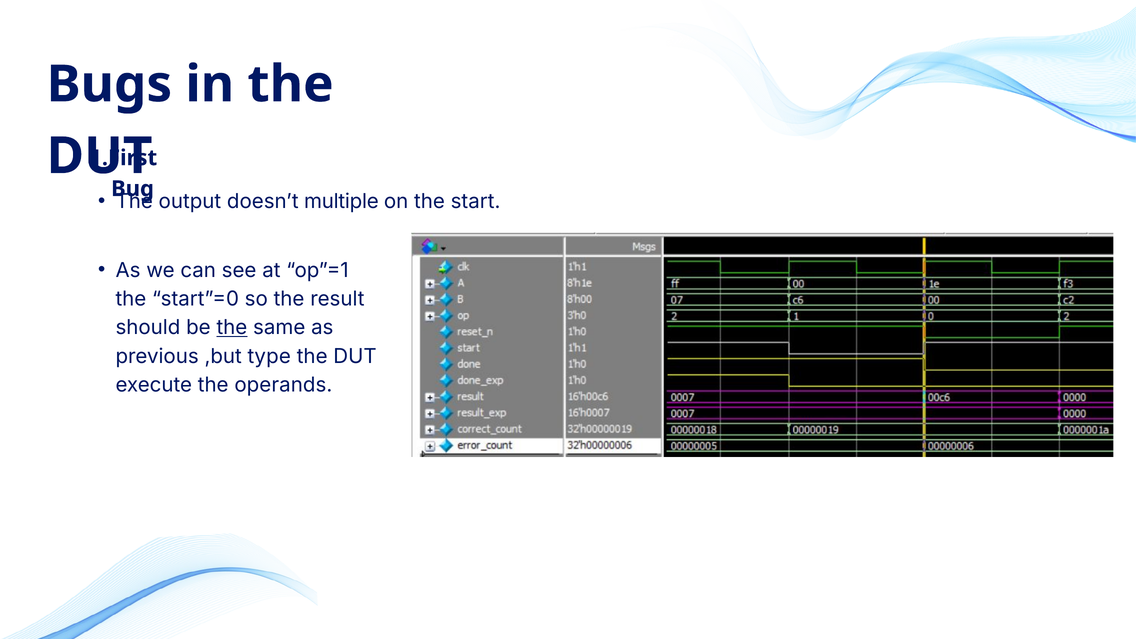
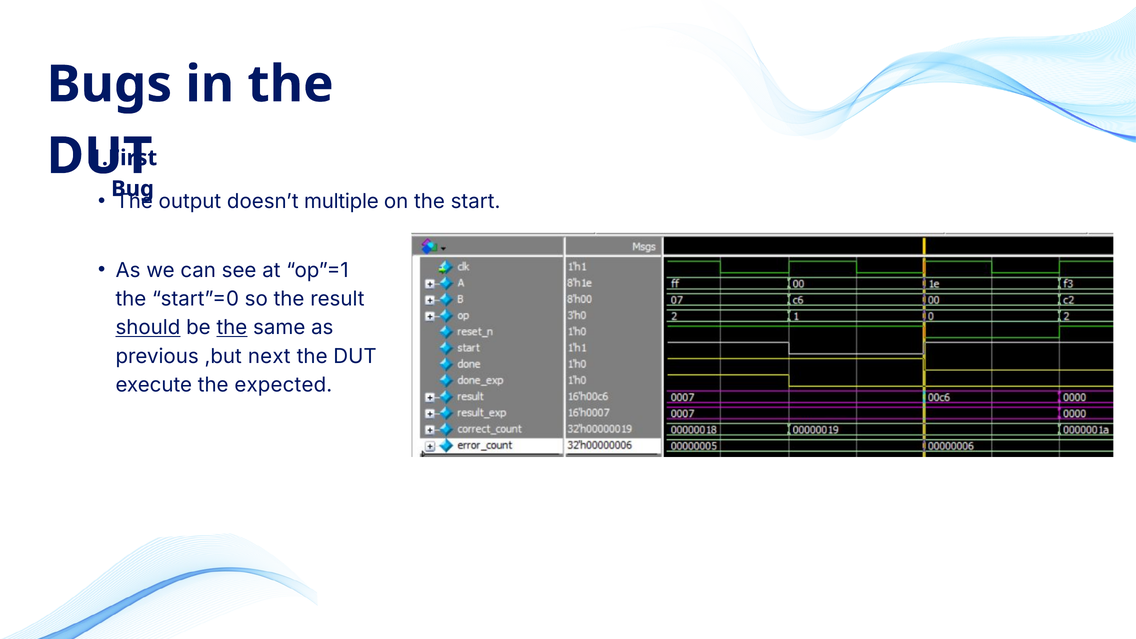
should underline: none -> present
type: type -> next
operands: operands -> expected
